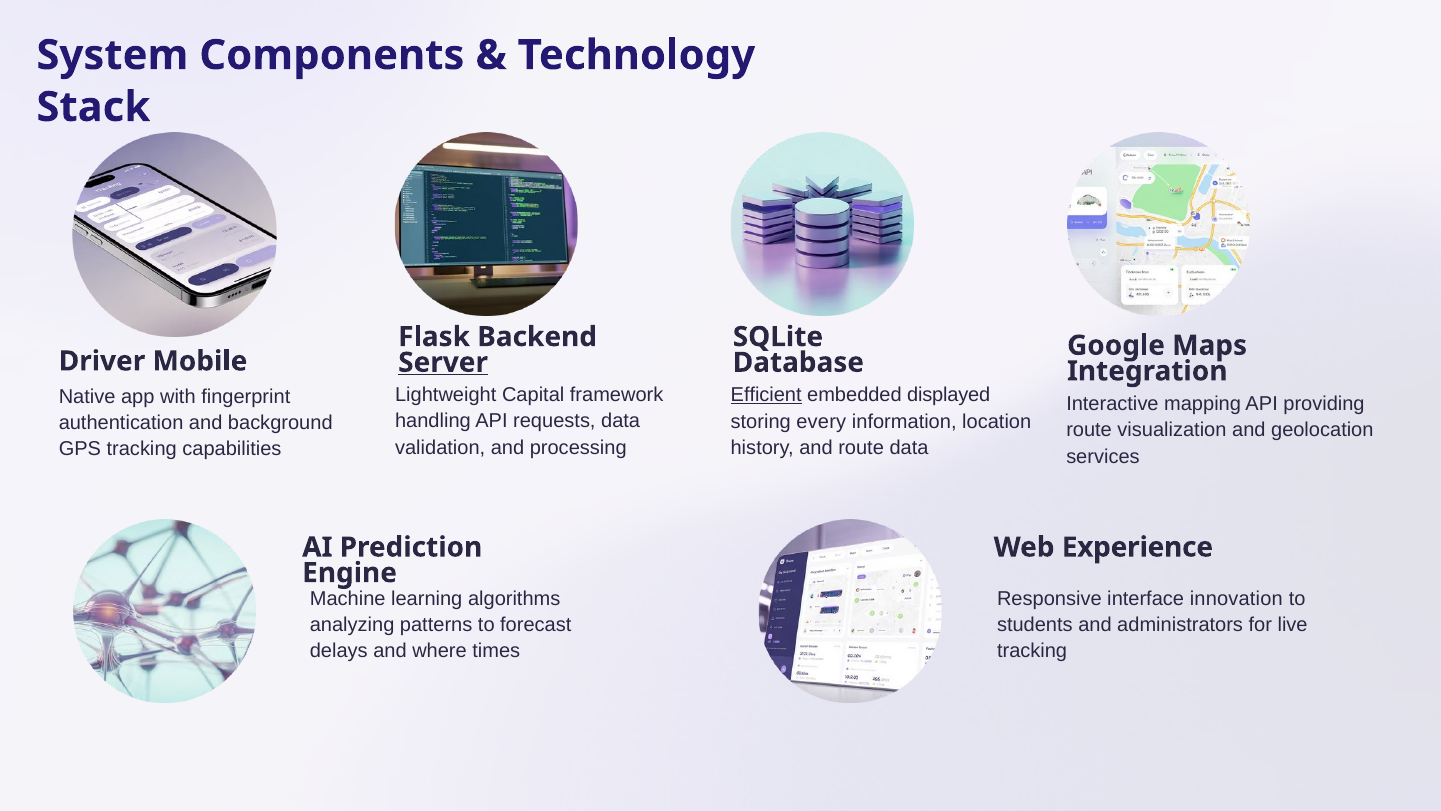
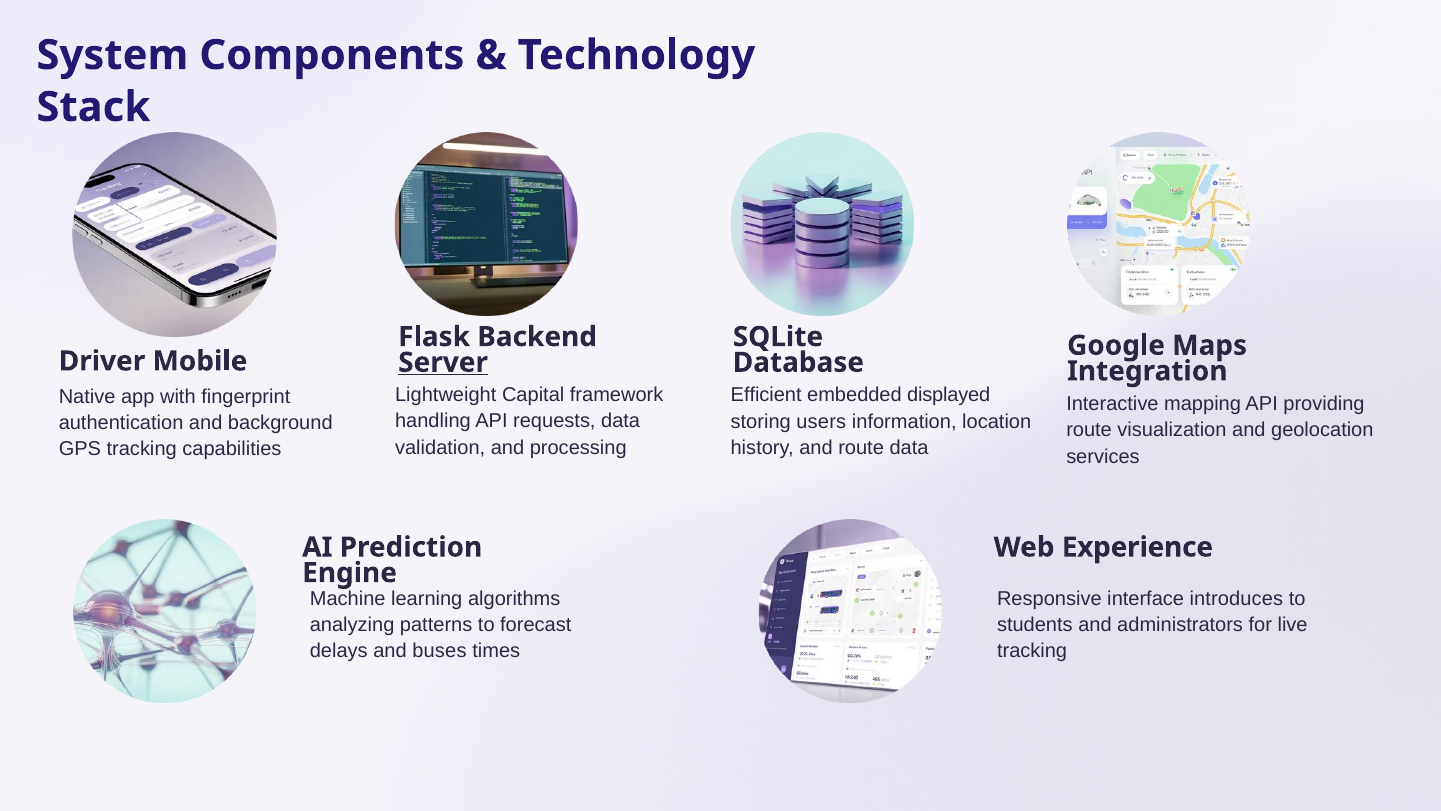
Efficient underline: present -> none
every: every -> users
innovation: innovation -> introduces
where: where -> buses
